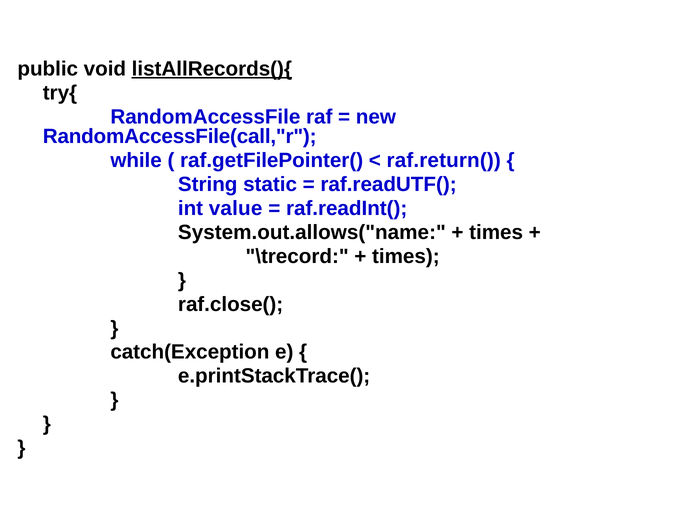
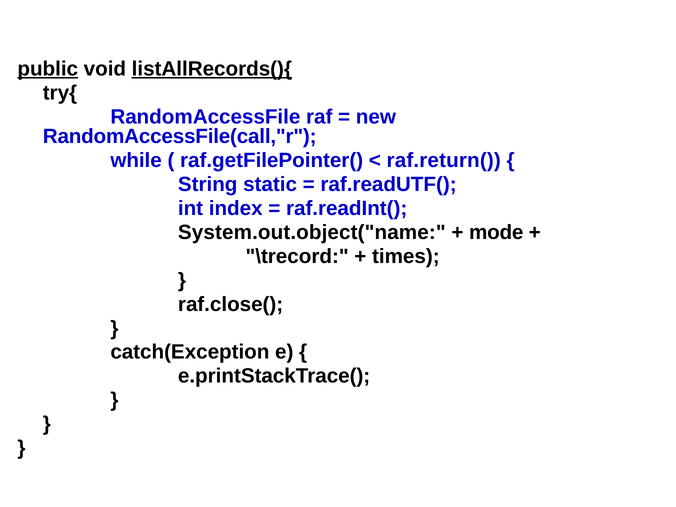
public underline: none -> present
value: value -> index
System.out.allows("name: System.out.allows("name -> System.out.object("name
times at (496, 232): times -> mode
